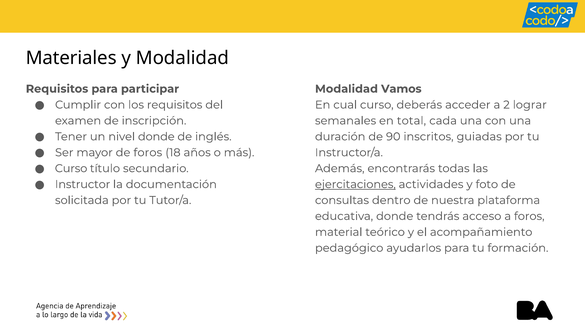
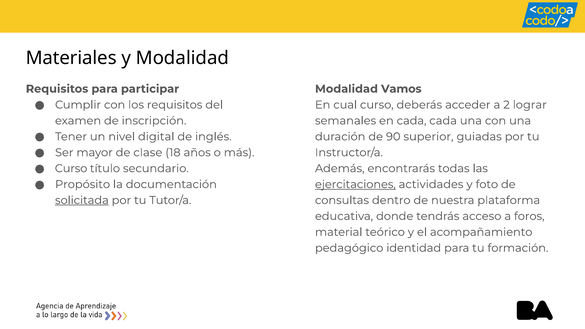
en total: total -> cada
nivel donde: donde -> digital
inscritos: inscritos -> superior
de foros: foros -> clase
Instructor: Instructor -> Propósito
solicitada underline: none -> present
ayudarlos: ayudarlos -> identidad
